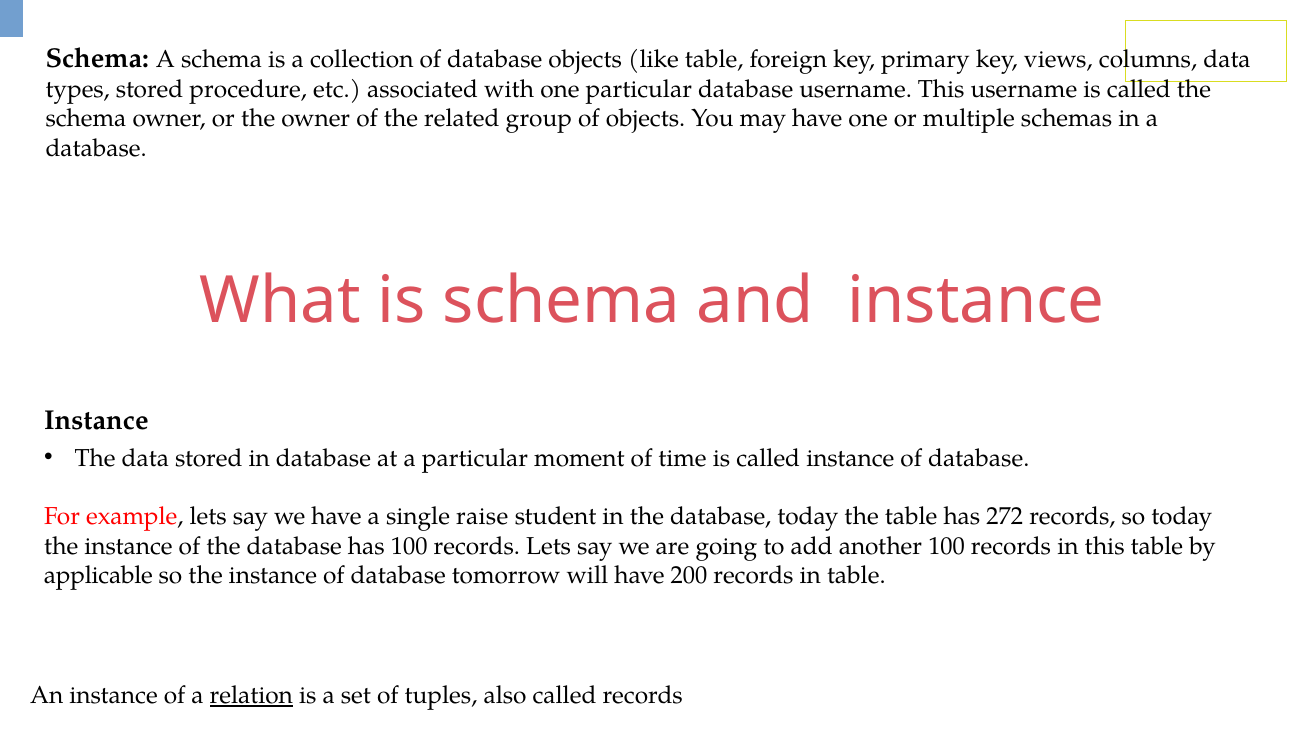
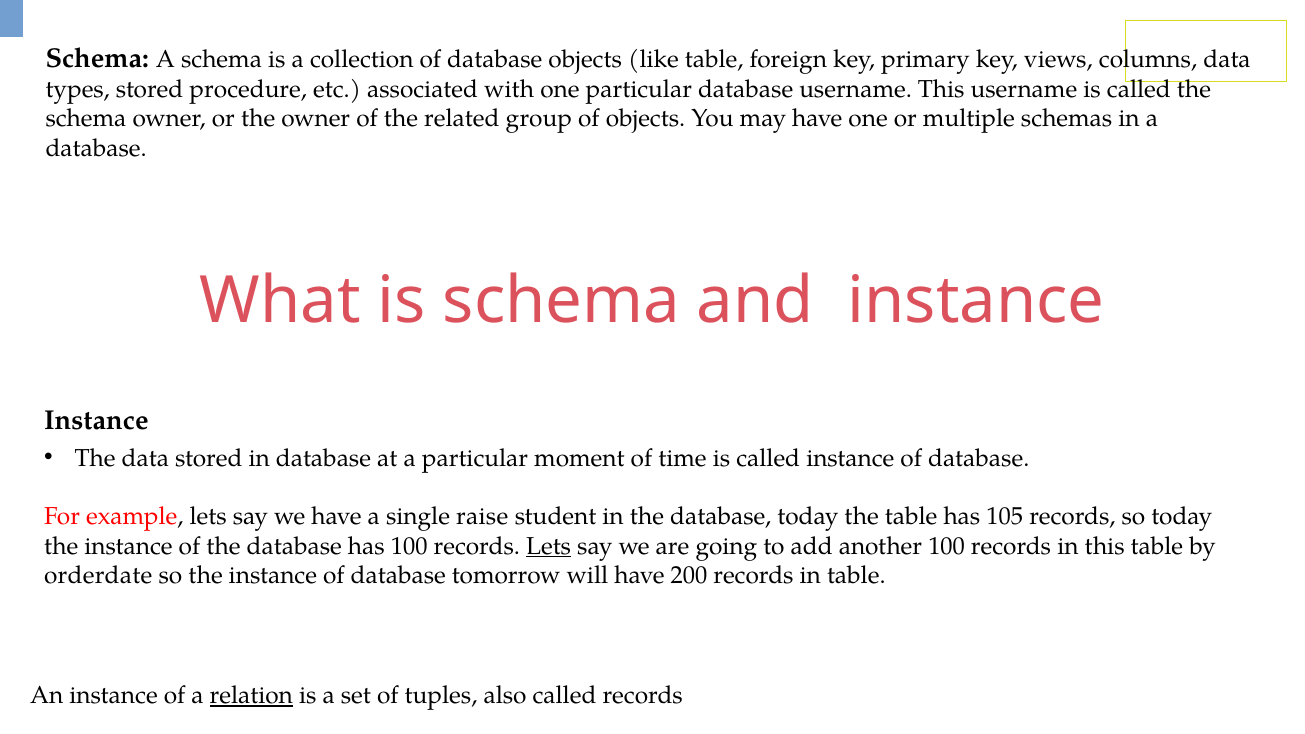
272: 272 -> 105
Lets at (549, 546) underline: none -> present
applicable: applicable -> orderdate
